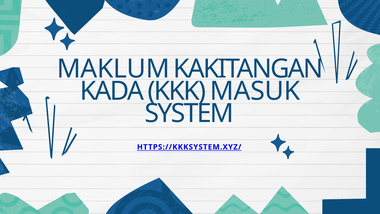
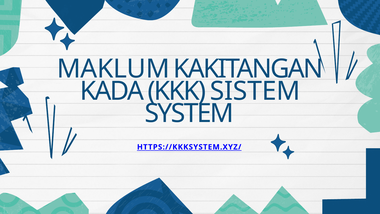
MASUK: MASUK -> SISTEM
